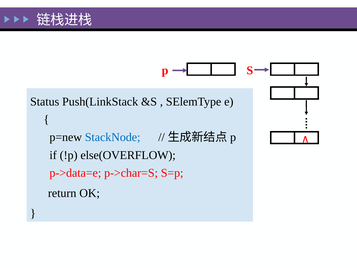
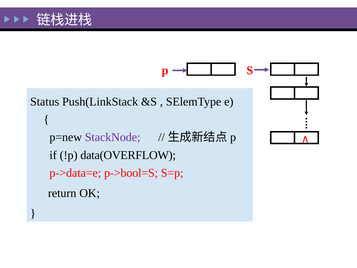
StackNode colour: blue -> purple
else(OVERFLOW: else(OVERFLOW -> data(OVERFLOW
p->char=S: p->char=S -> p->bool=S
